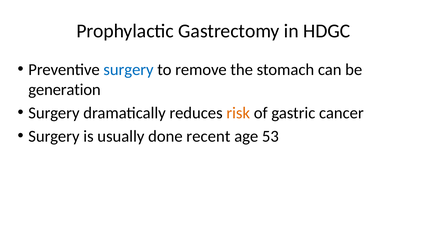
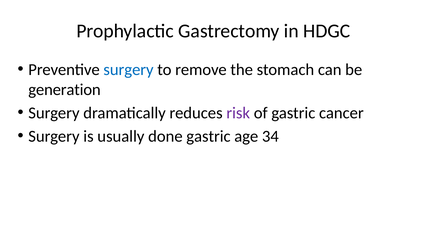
risk colour: orange -> purple
done recent: recent -> gastric
53: 53 -> 34
